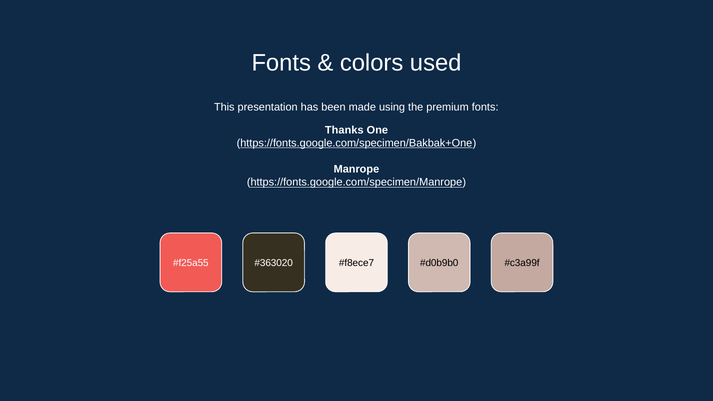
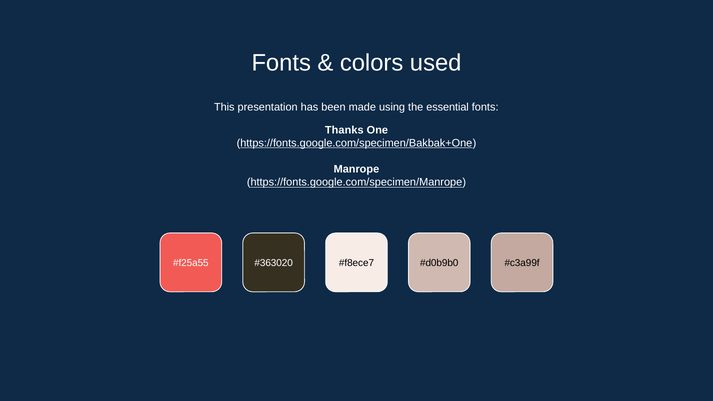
premium: premium -> essential
